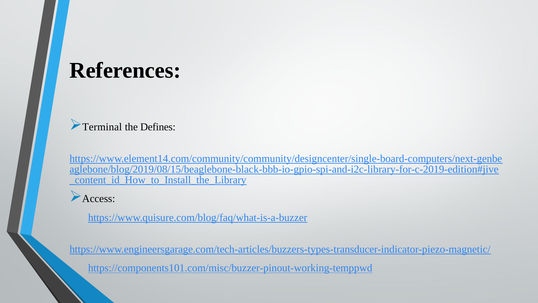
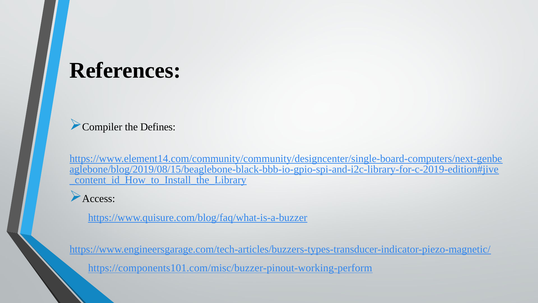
Terminal: Terminal -> Compiler
https://components101.com/misc/buzzer-pinout-working-temppwd: https://components101.com/misc/buzzer-pinout-working-temppwd -> https://components101.com/misc/buzzer-pinout-working-perform
